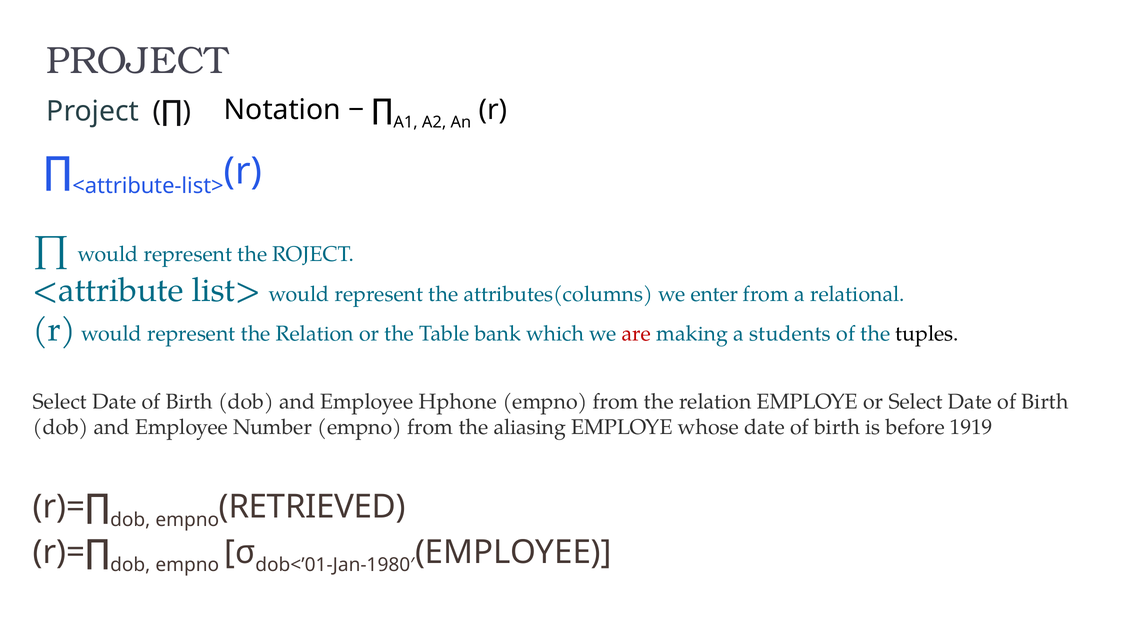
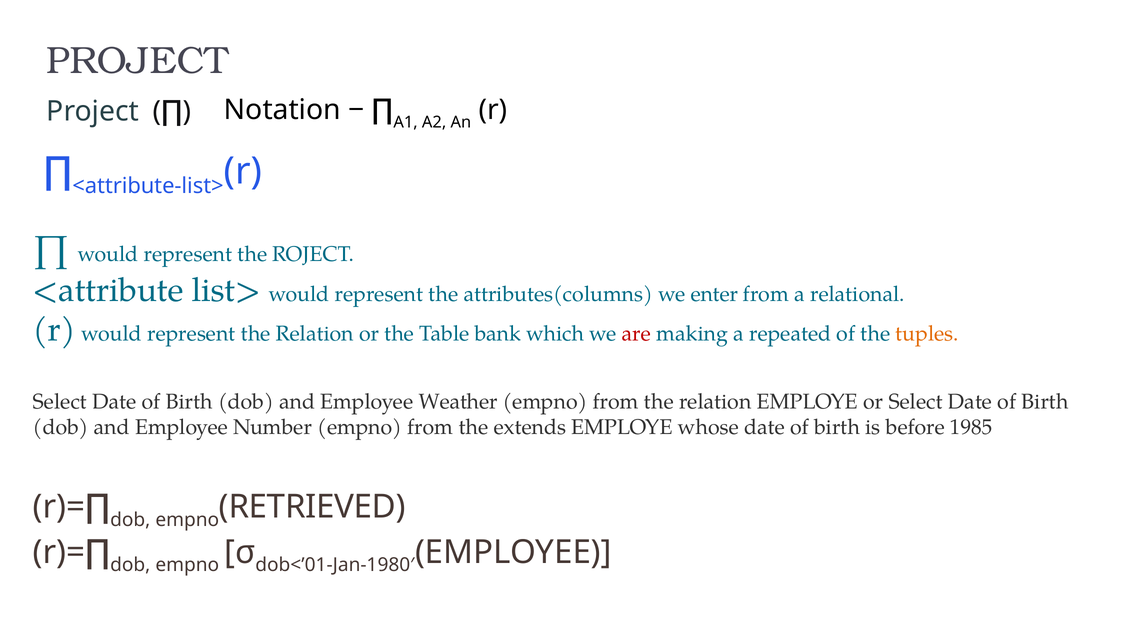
students: students -> repeated
tuples colour: black -> orange
Hphone: Hphone -> Weather
aliasing: aliasing -> extends
1919: 1919 -> 1985
